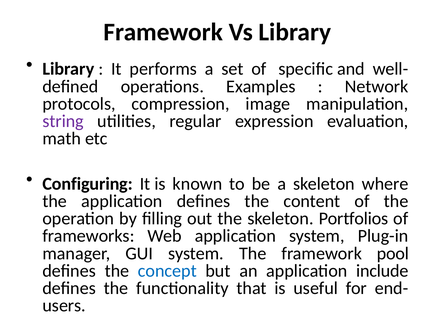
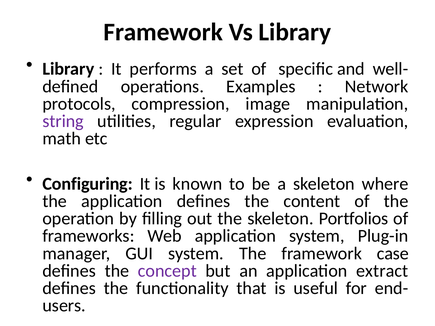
pool: pool -> case
concept colour: blue -> purple
include: include -> extract
